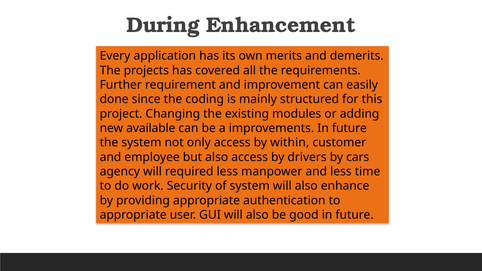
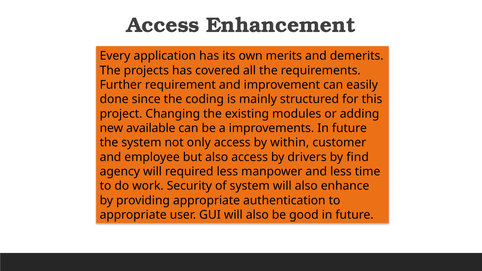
During at (163, 25): During -> Access
cars: cars -> find
